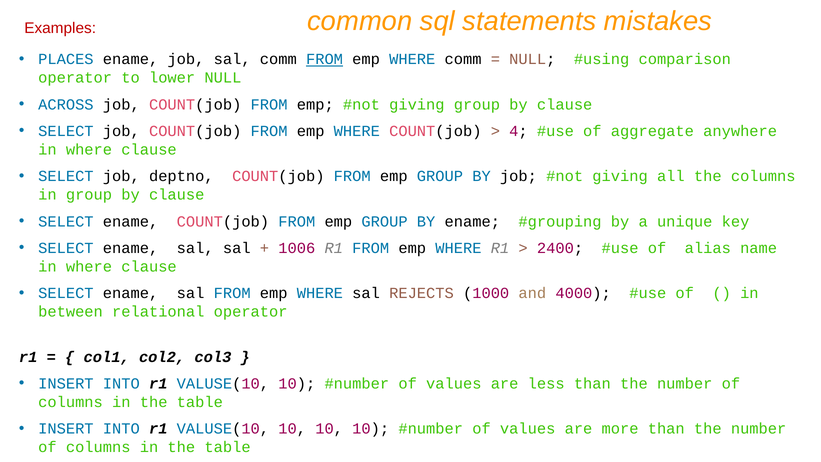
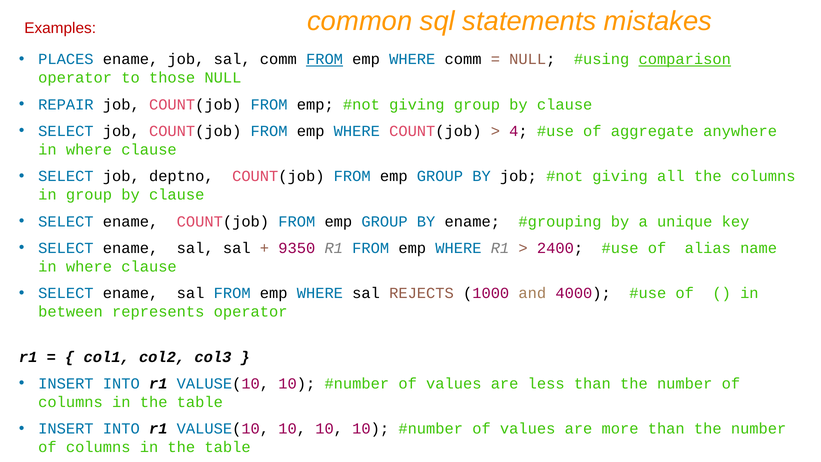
comparison underline: none -> present
lower: lower -> those
ACROSS: ACROSS -> REPAIR
1006: 1006 -> 9350
relational: relational -> represents
